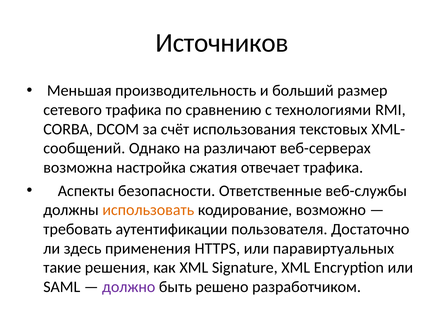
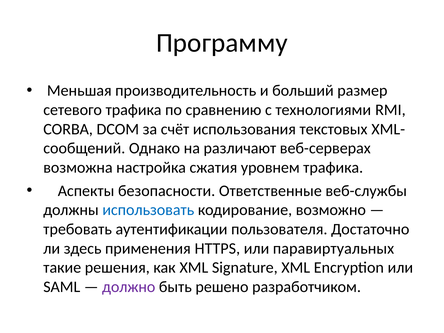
Источников: Источников -> Программу
отвечает: отвечает -> уровнем
использовать colour: orange -> blue
